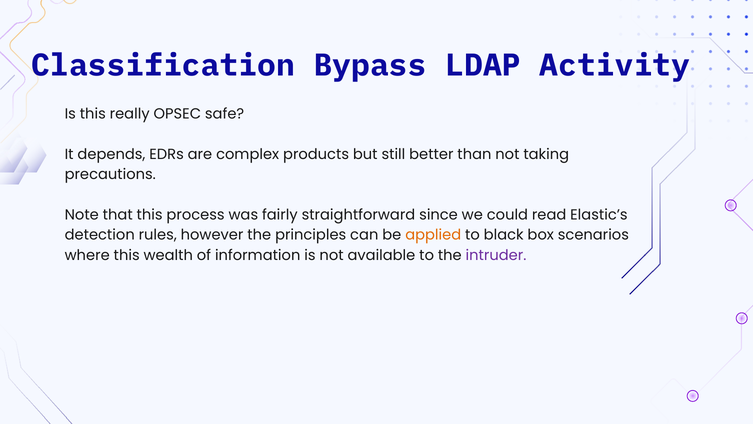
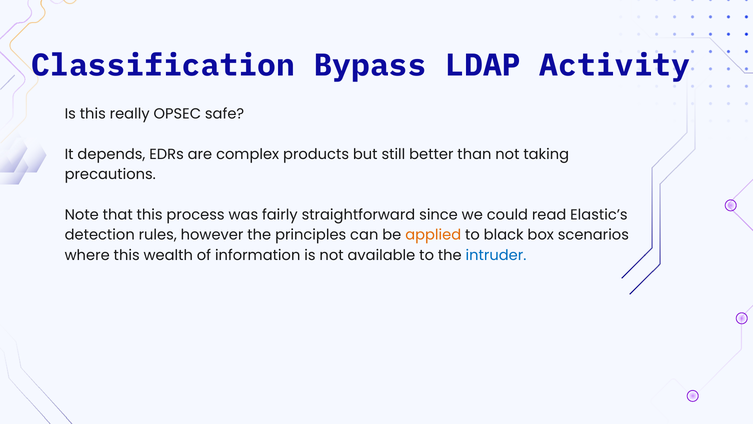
intruder colour: purple -> blue
